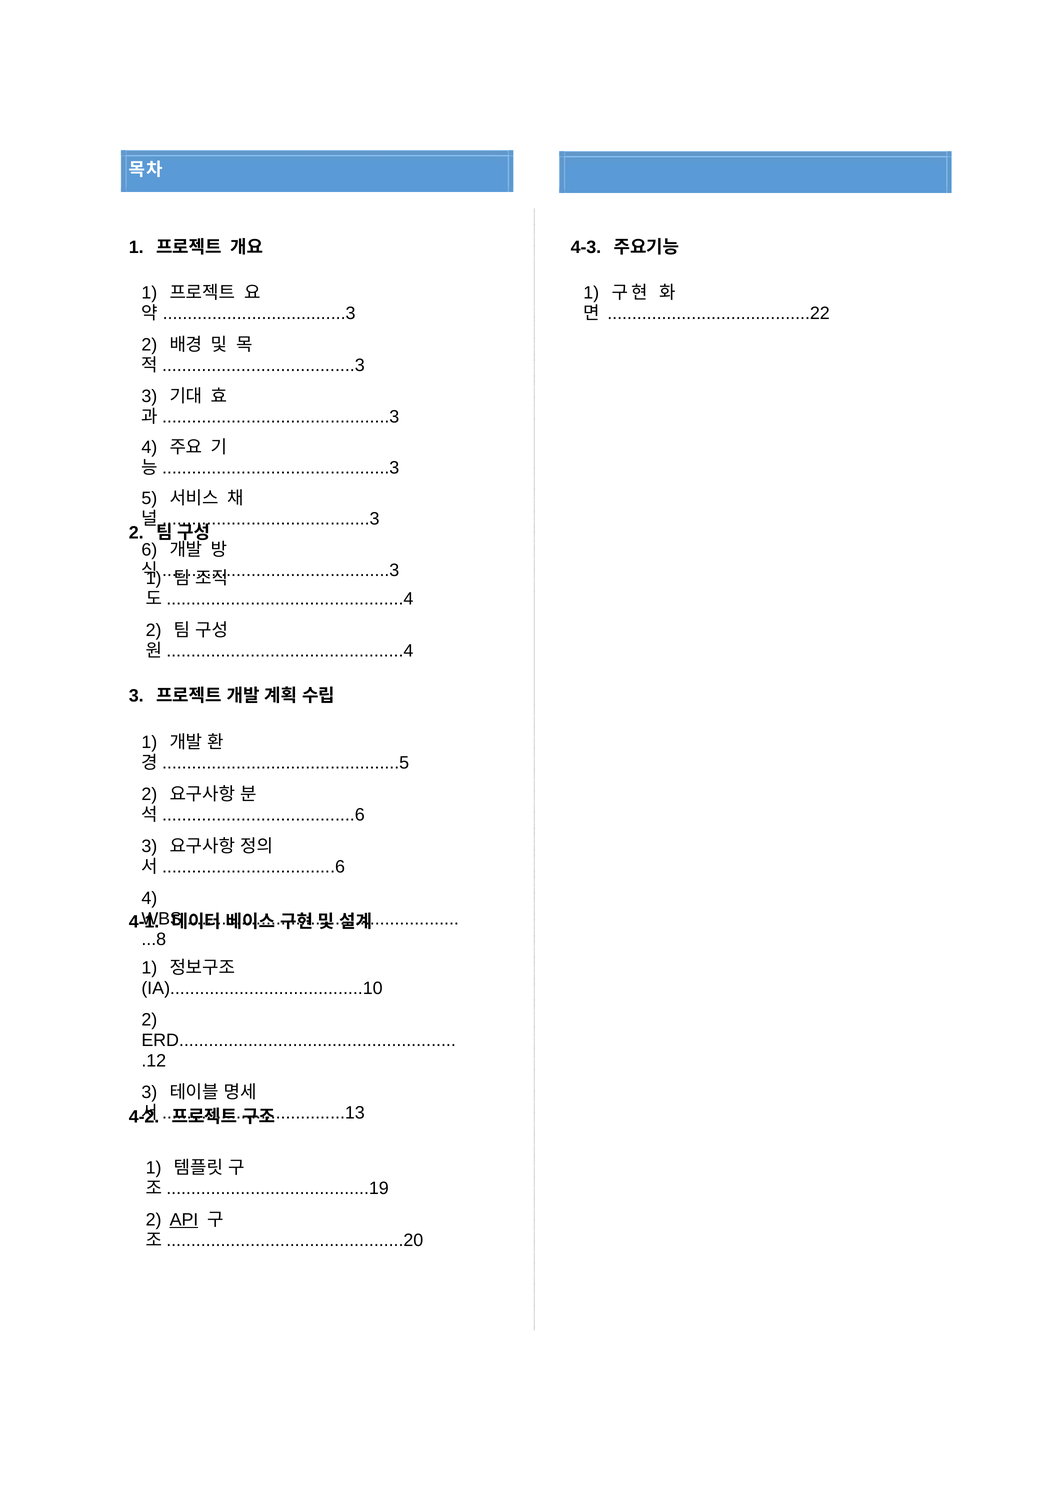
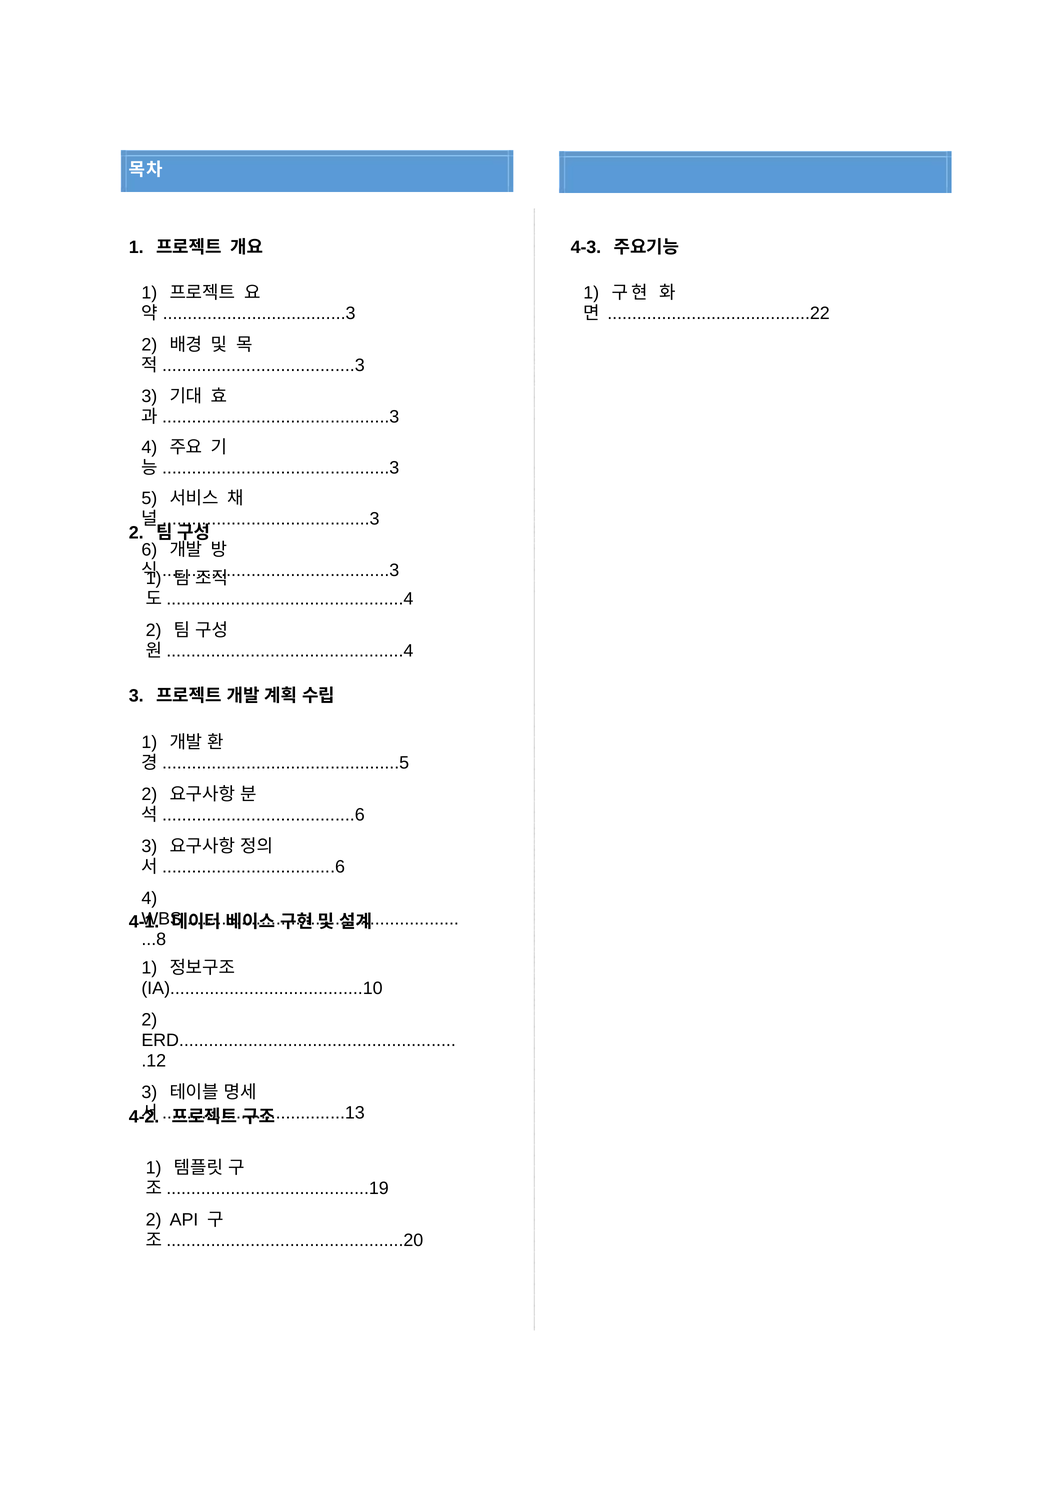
API underline: present -> none
